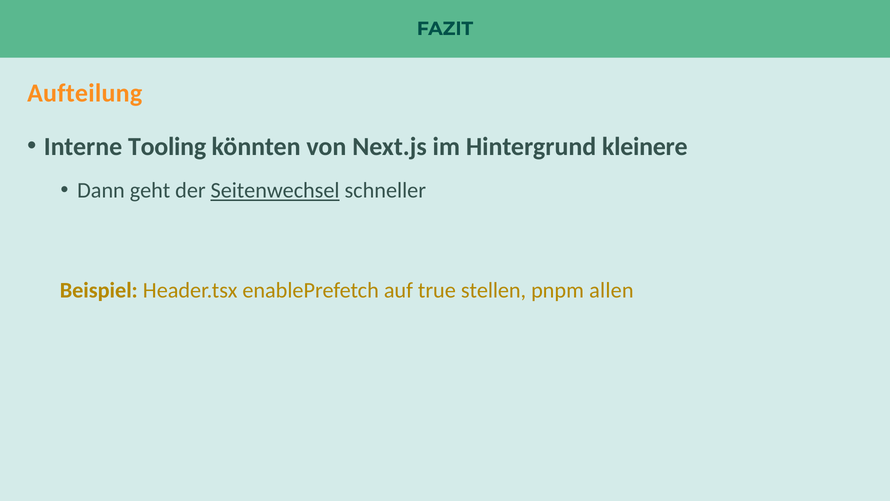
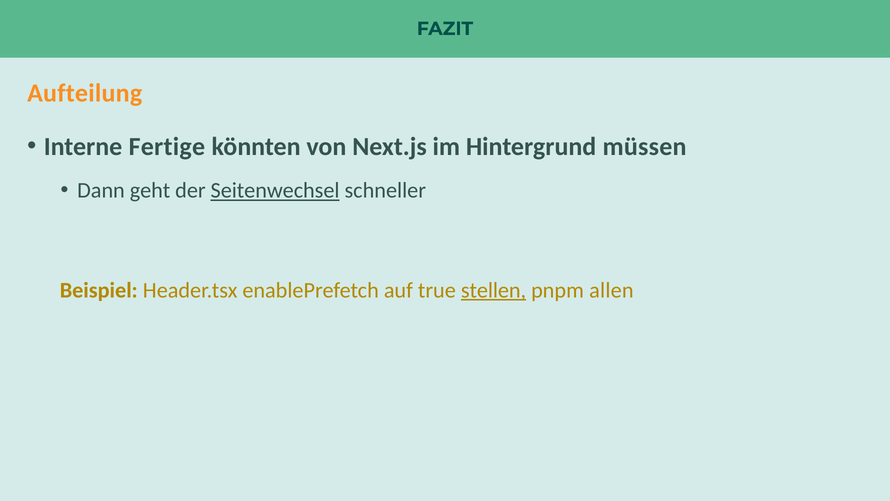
Tooling: Tooling -> Fertige
kleinere: kleinere -> müssen
stellen underline: none -> present
